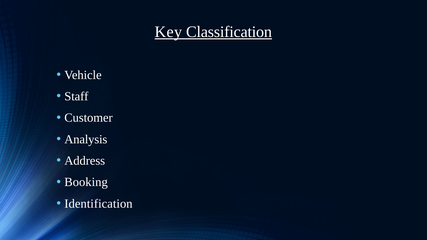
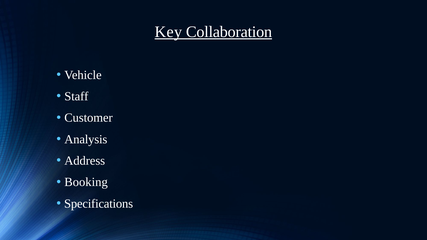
Classification: Classification -> Collaboration
Identification: Identification -> Specifications
